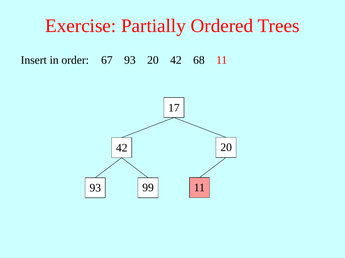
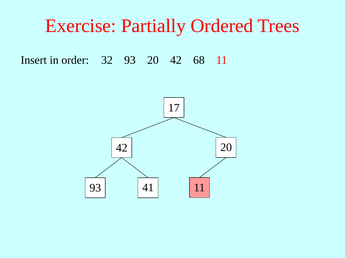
67: 67 -> 32
99: 99 -> 41
